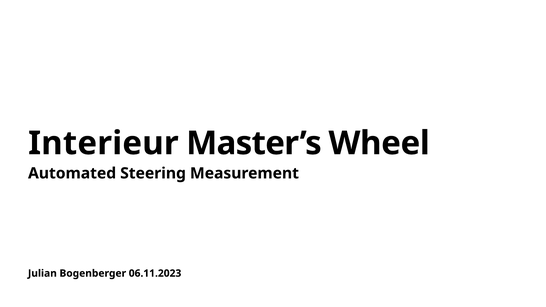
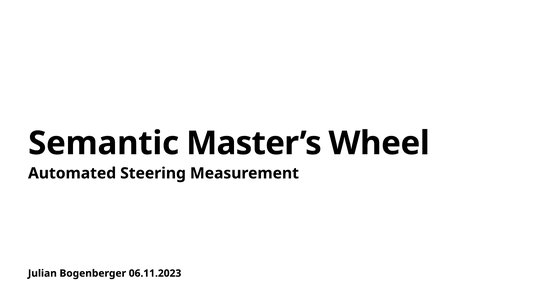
Interieur: Interieur -> Semantic
